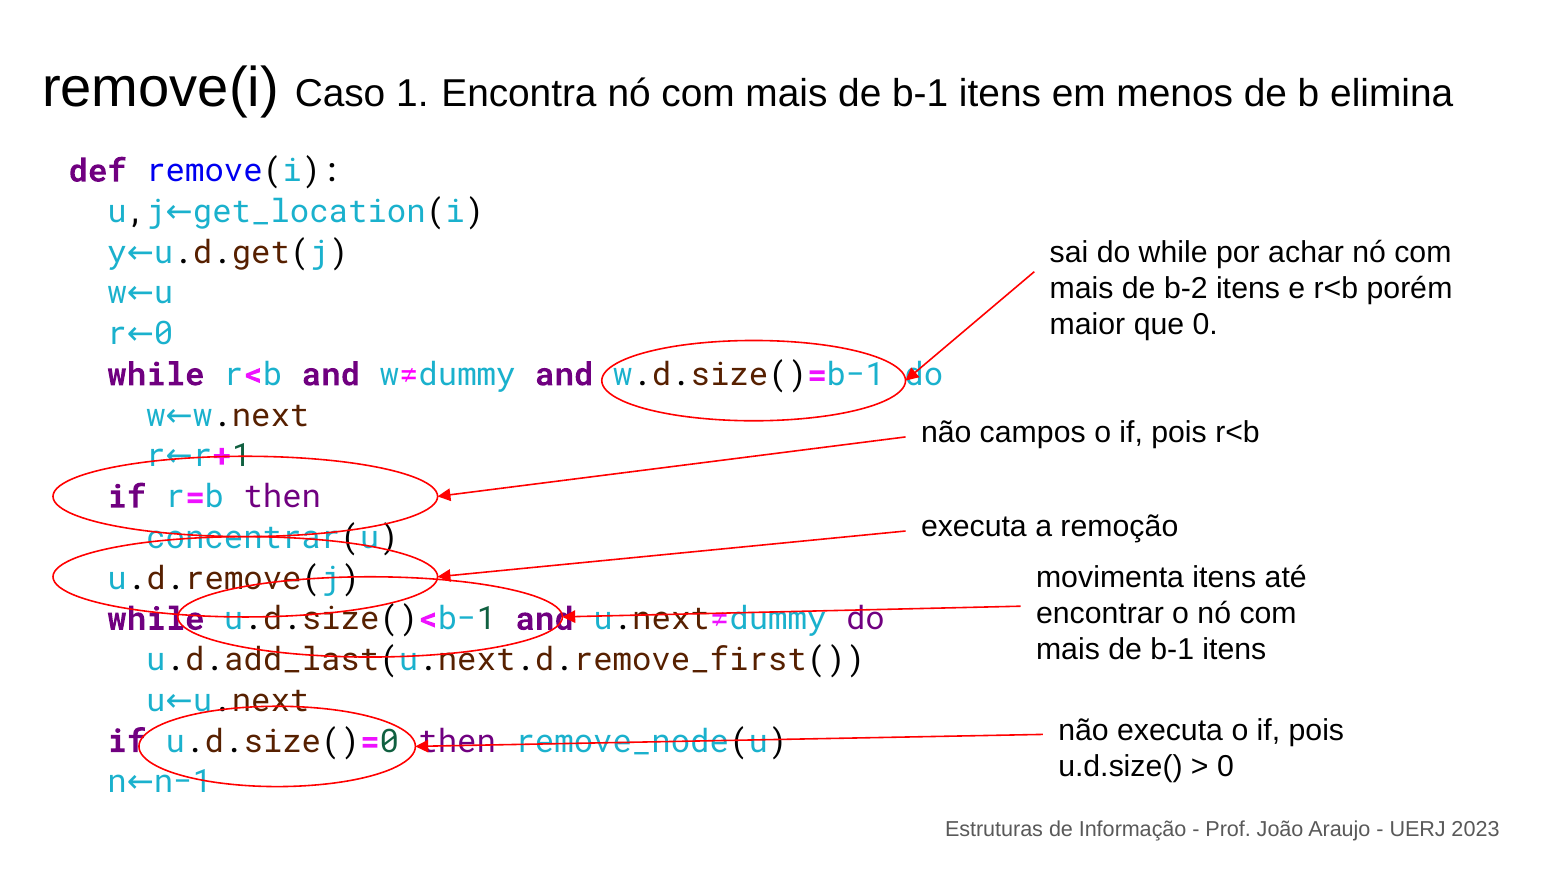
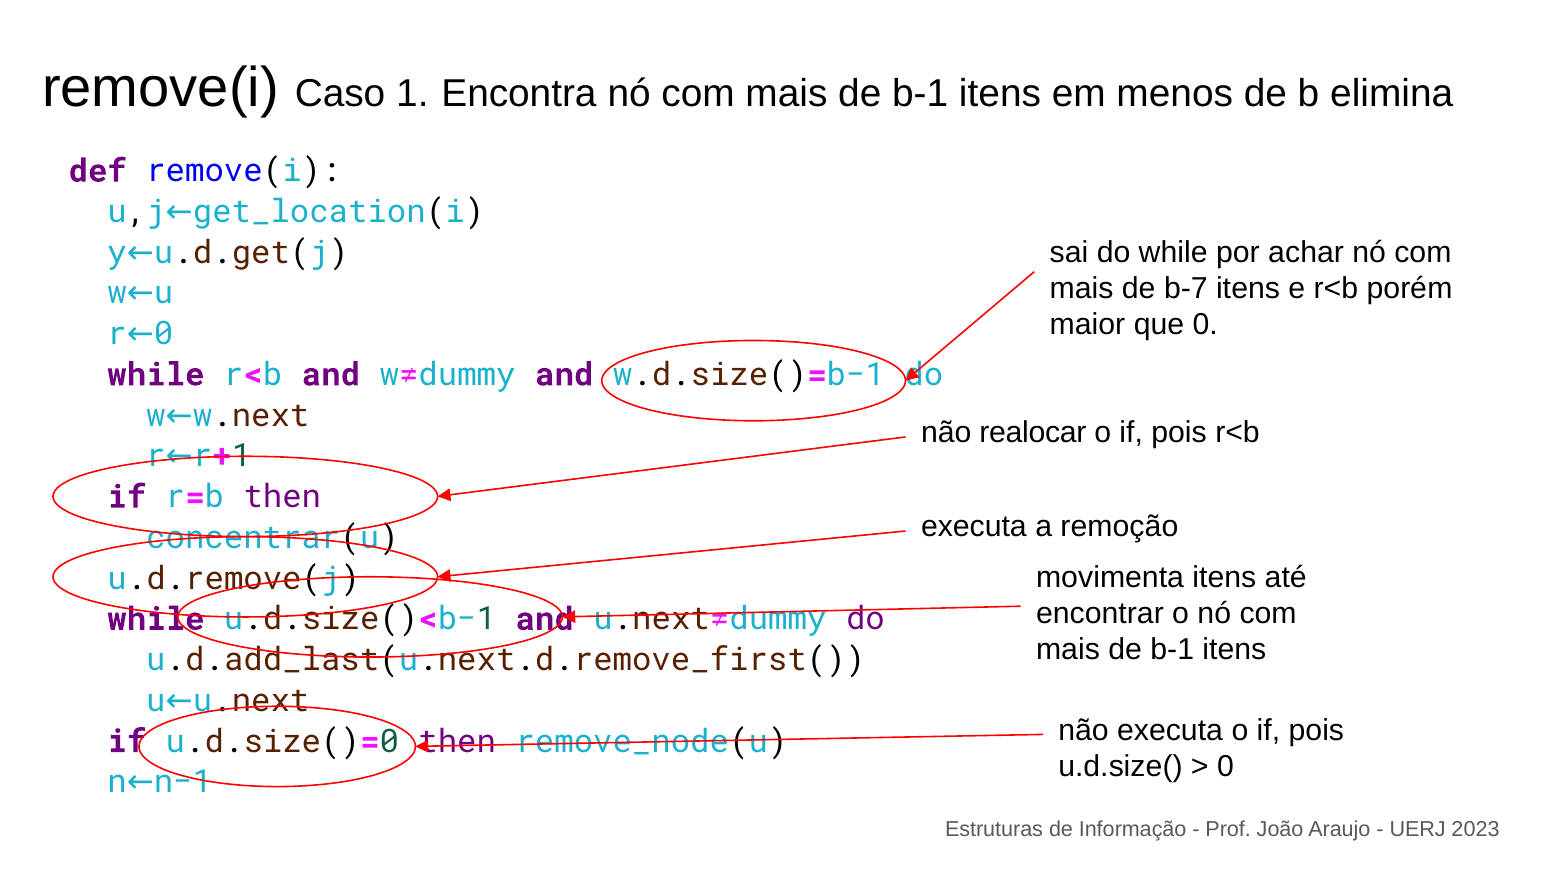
b-2: b-2 -> b-7
campos: campos -> realocar
